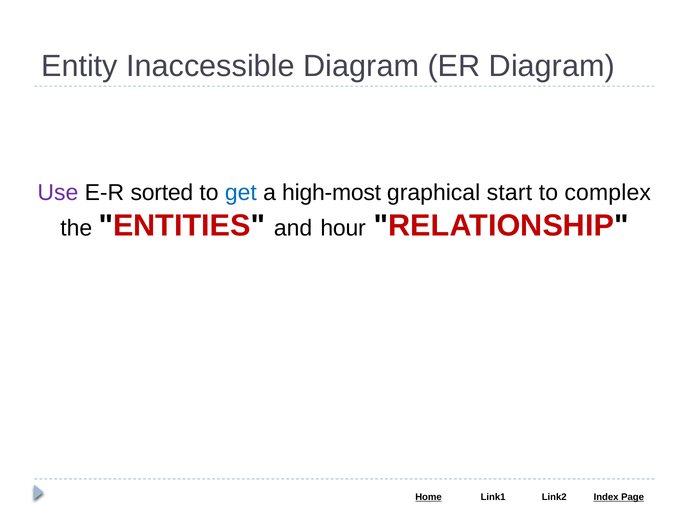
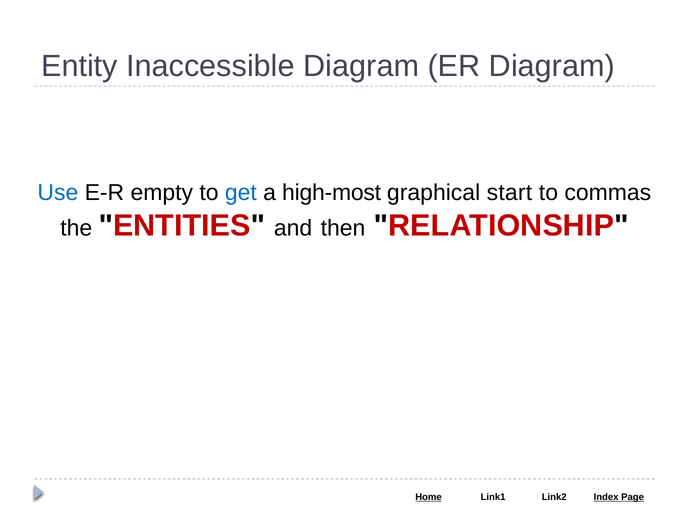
Use colour: purple -> blue
sorted: sorted -> empty
complex: complex -> commas
hour: hour -> then
